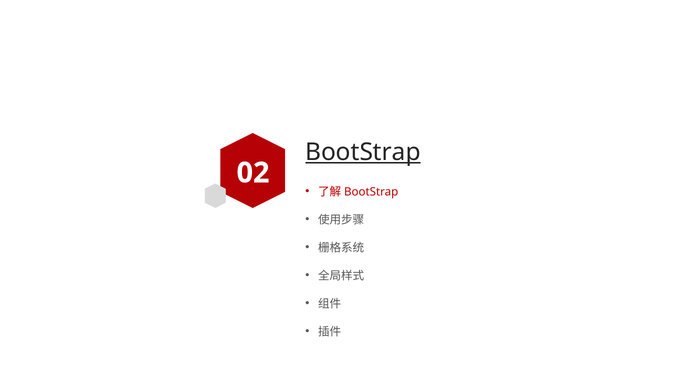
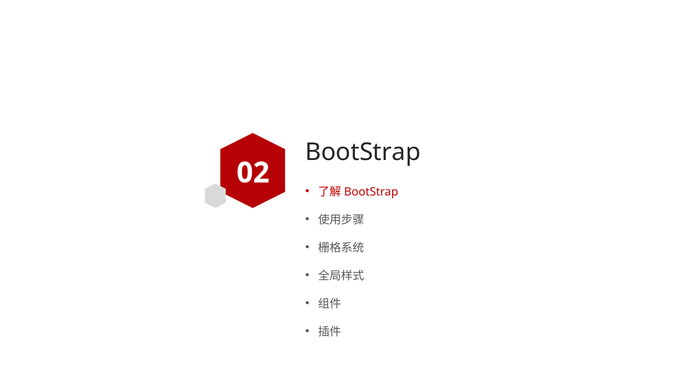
BootStrap underline: present -> none
